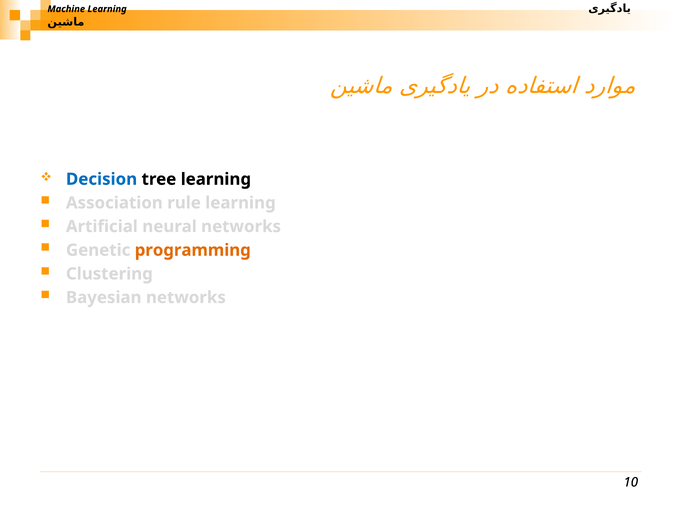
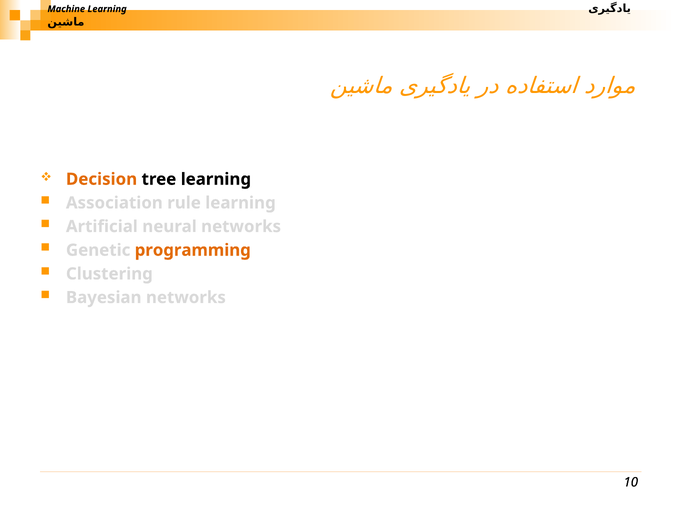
Decision colour: blue -> orange
